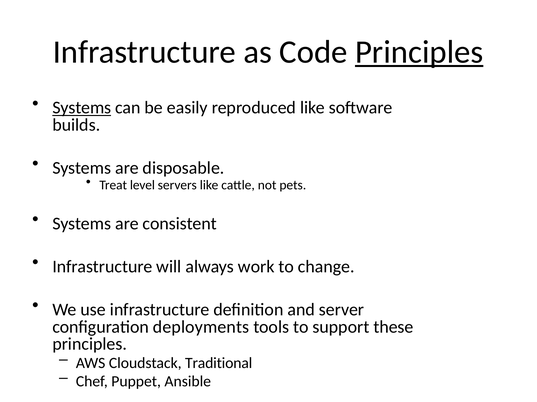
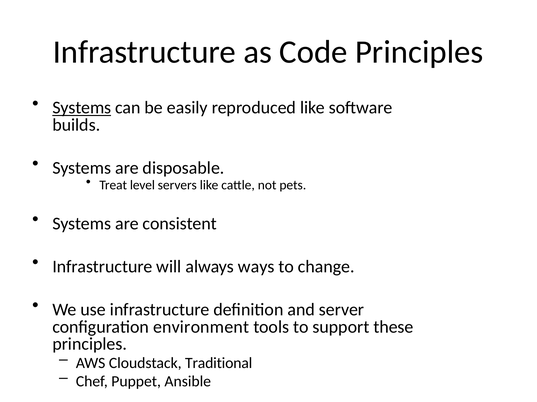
Principles at (419, 52) underline: present -> none
work: work -> ways
deployments: deployments -> environment
